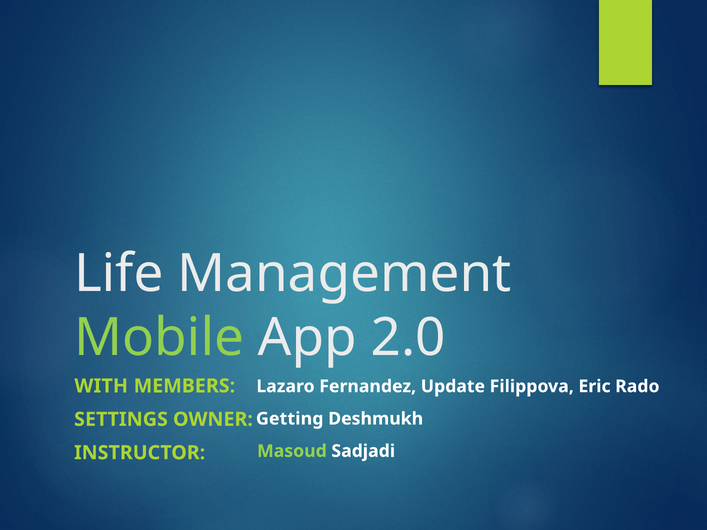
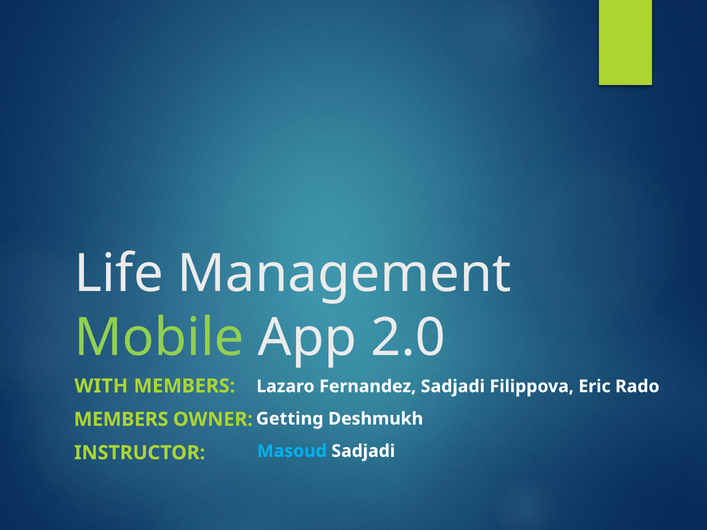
Fernandez Update: Update -> Sadjadi
SETTINGS at (121, 420): SETTINGS -> MEMBERS
Masoud colour: light green -> light blue
